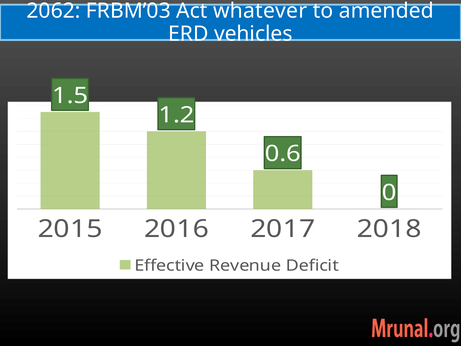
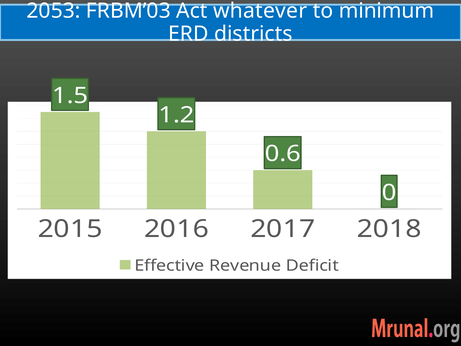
2062: 2062 -> 2053
amended: amended -> minimum
vehicles: vehicles -> districts
